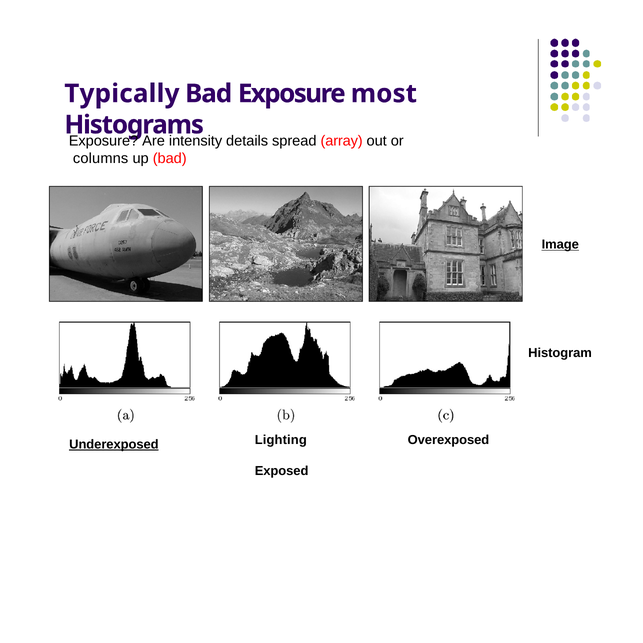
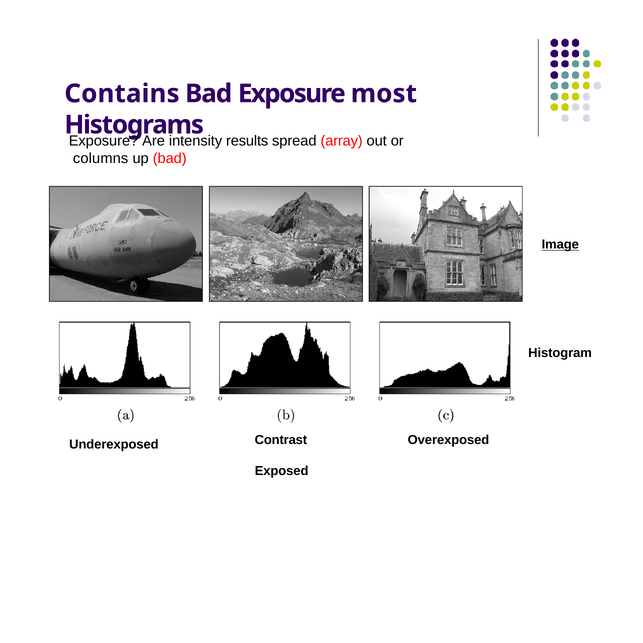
Typically: Typically -> Contains
details: details -> results
Lighting: Lighting -> Contrast
Underexposed underline: present -> none
